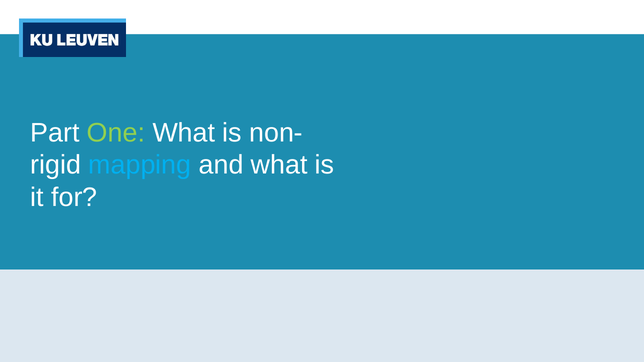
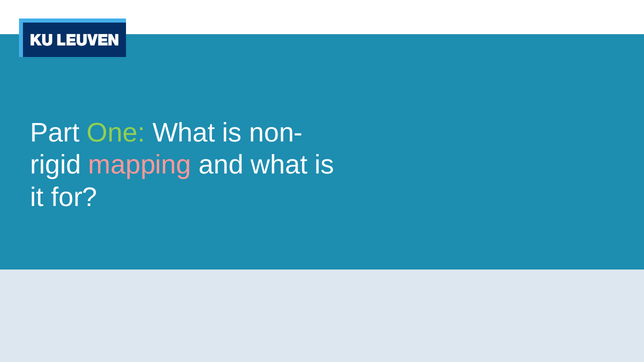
mapping colour: light blue -> pink
